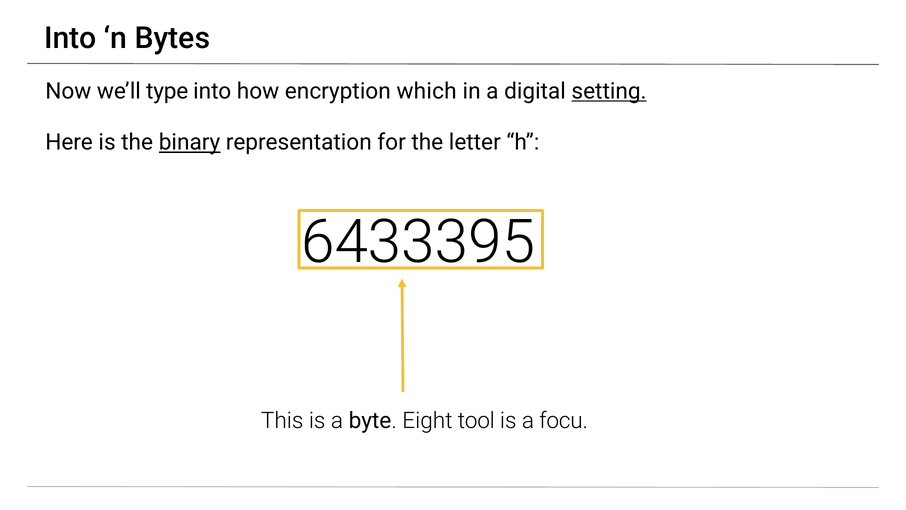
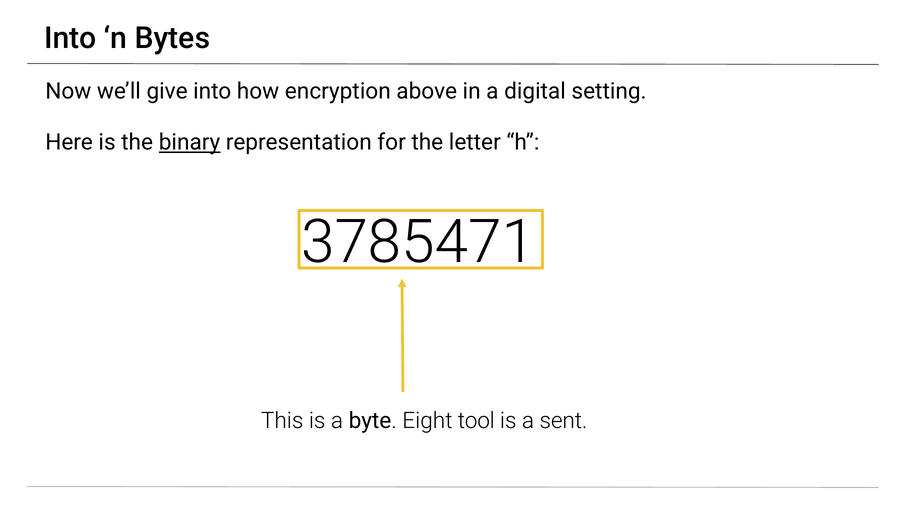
type: type -> give
which: which -> above
setting underline: present -> none
6433395: 6433395 -> 3785471
focu: focu -> sent
